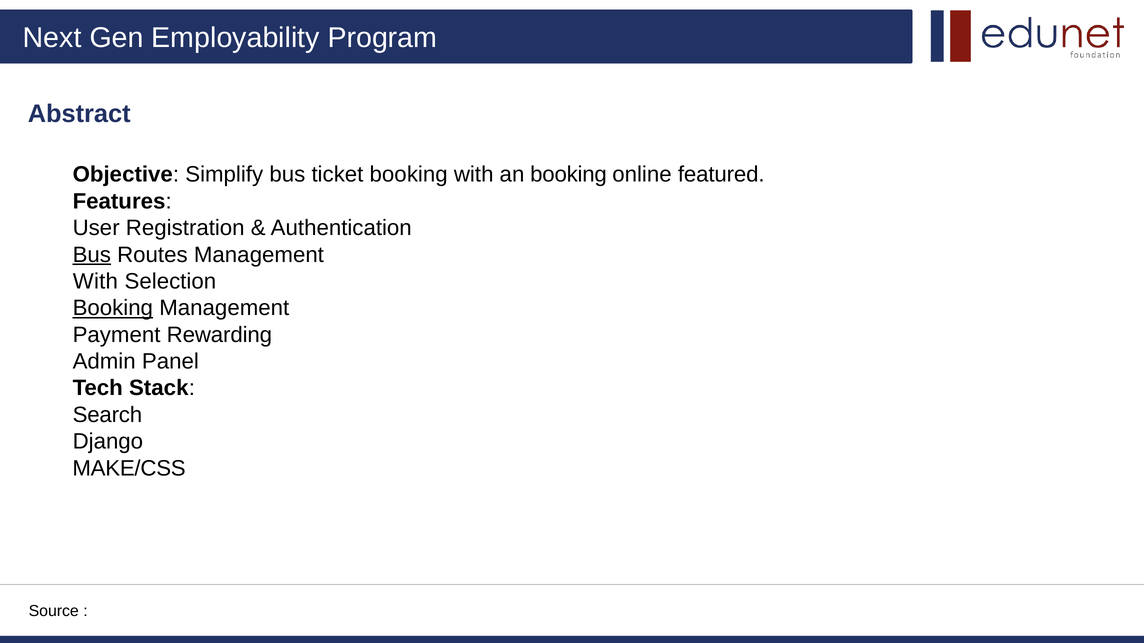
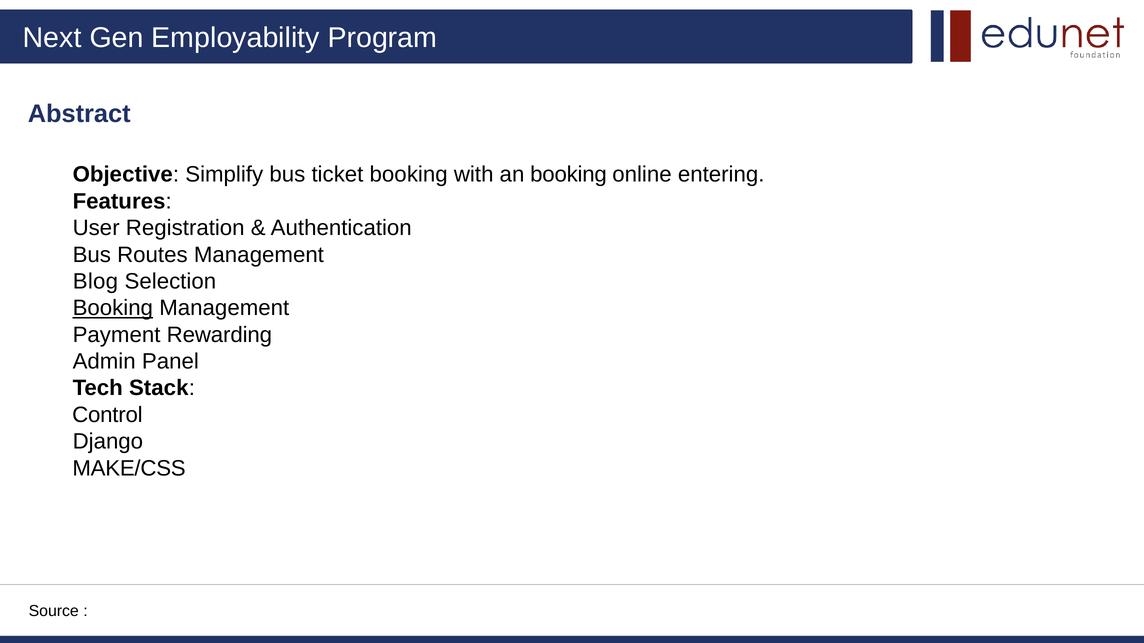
featured: featured -> entering
Bus at (92, 255) underline: present -> none
With at (95, 282): With -> Blog
Search: Search -> Control
